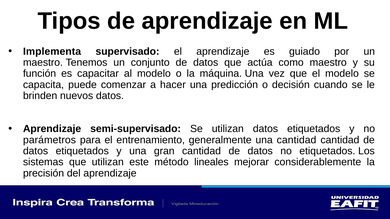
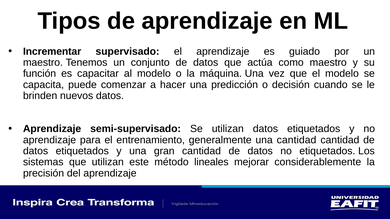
Implementa: Implementa -> Incrementar
parámetros at (49, 140): parámetros -> aprendizaje
